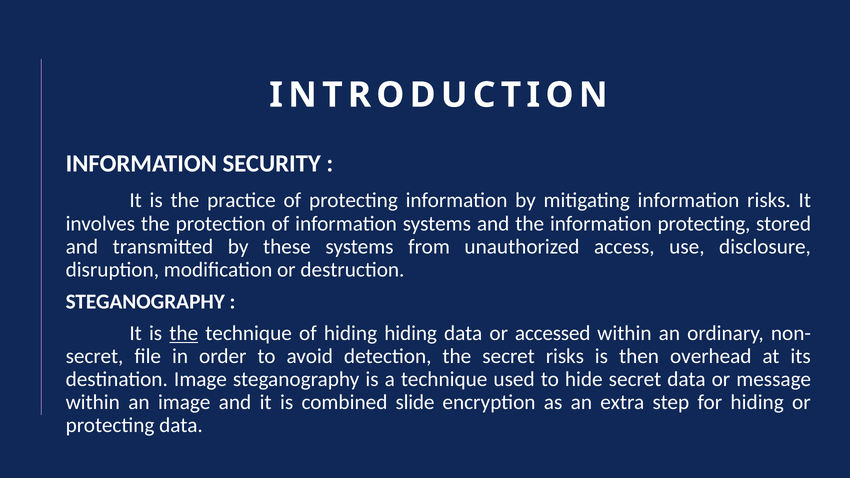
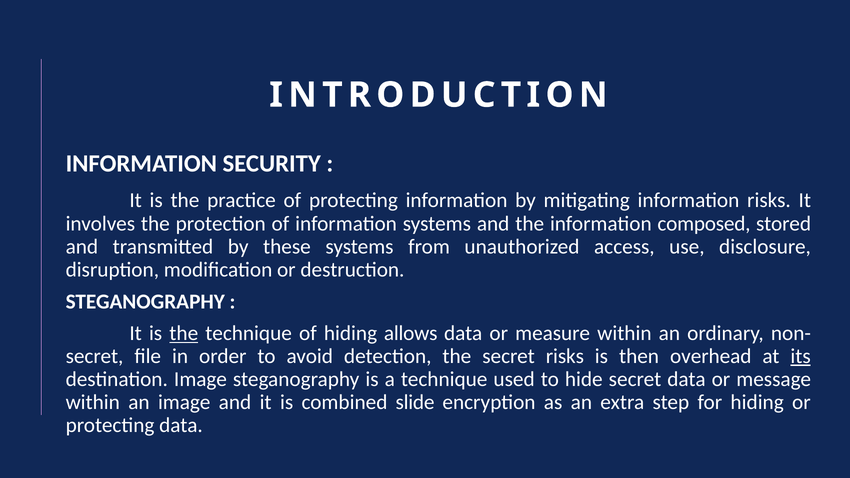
information protecting: protecting -> composed
hiding hiding: hiding -> allows
accessed: accessed -> measure
its underline: none -> present
